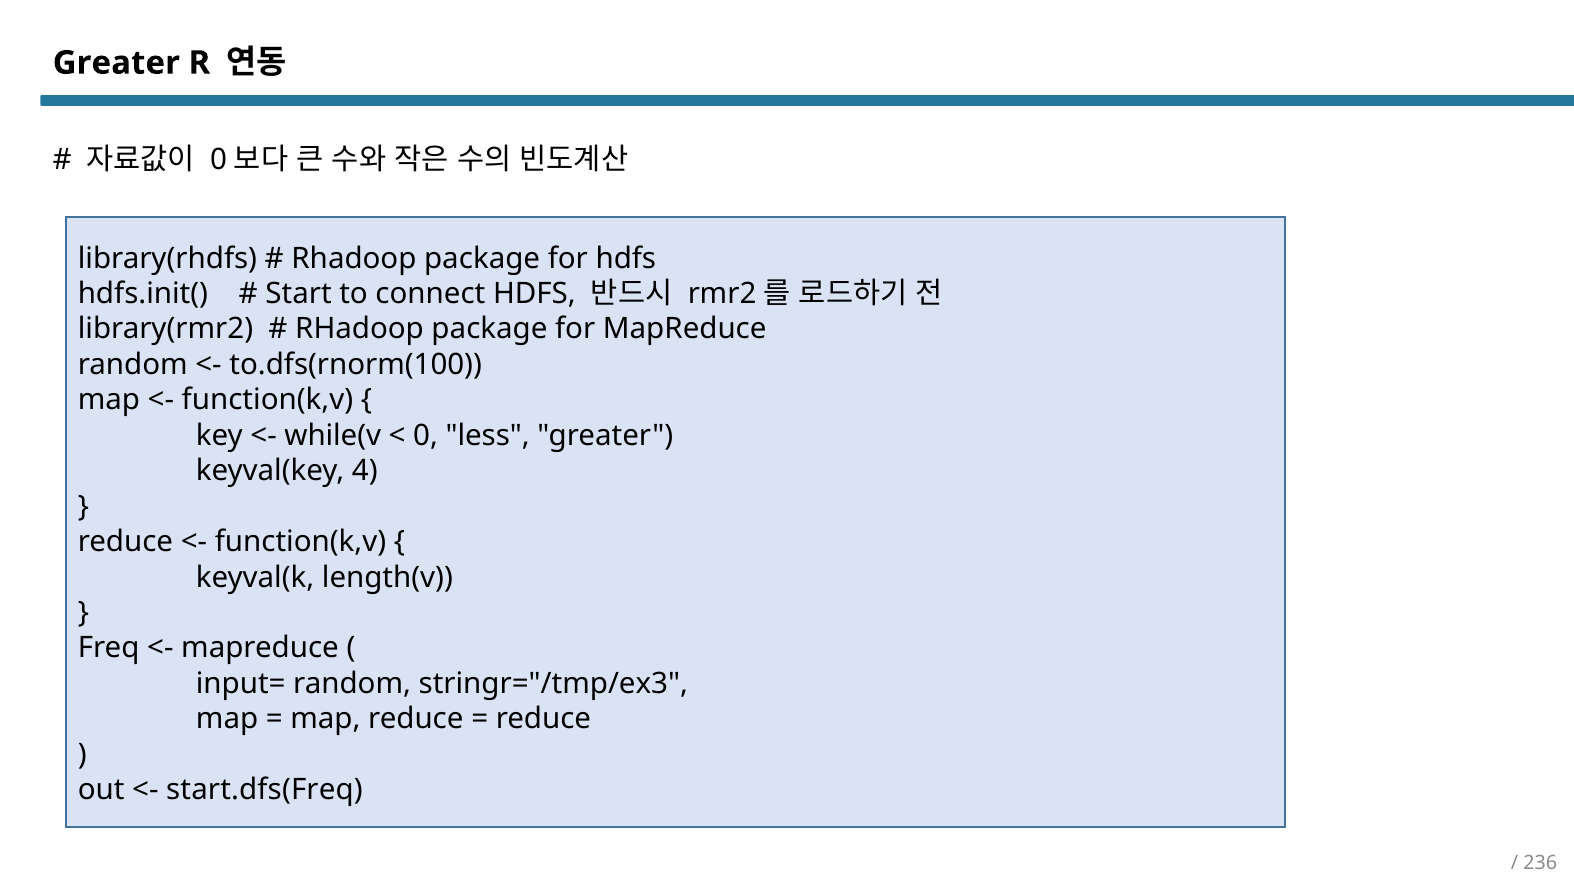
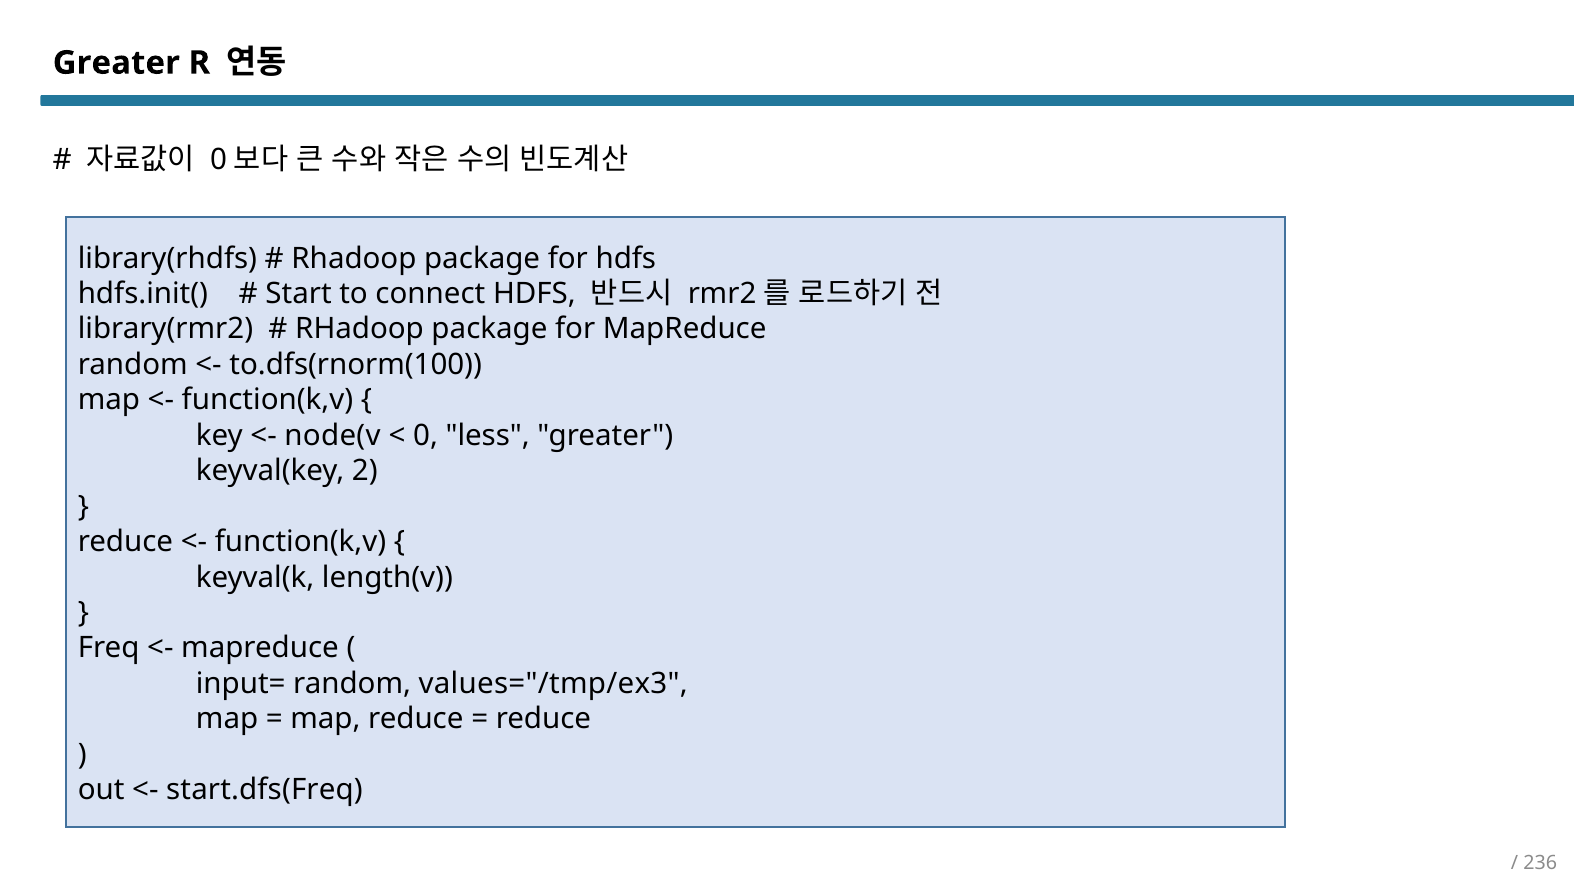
while(v: while(v -> node(v
4: 4 -> 2
stringr="/tmp/ex3: stringr="/tmp/ex3 -> values="/tmp/ex3
